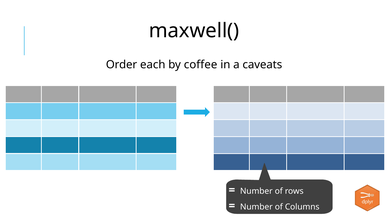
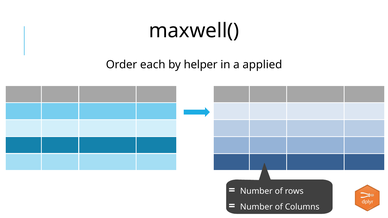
coffee: coffee -> helper
caveats: caveats -> applied
